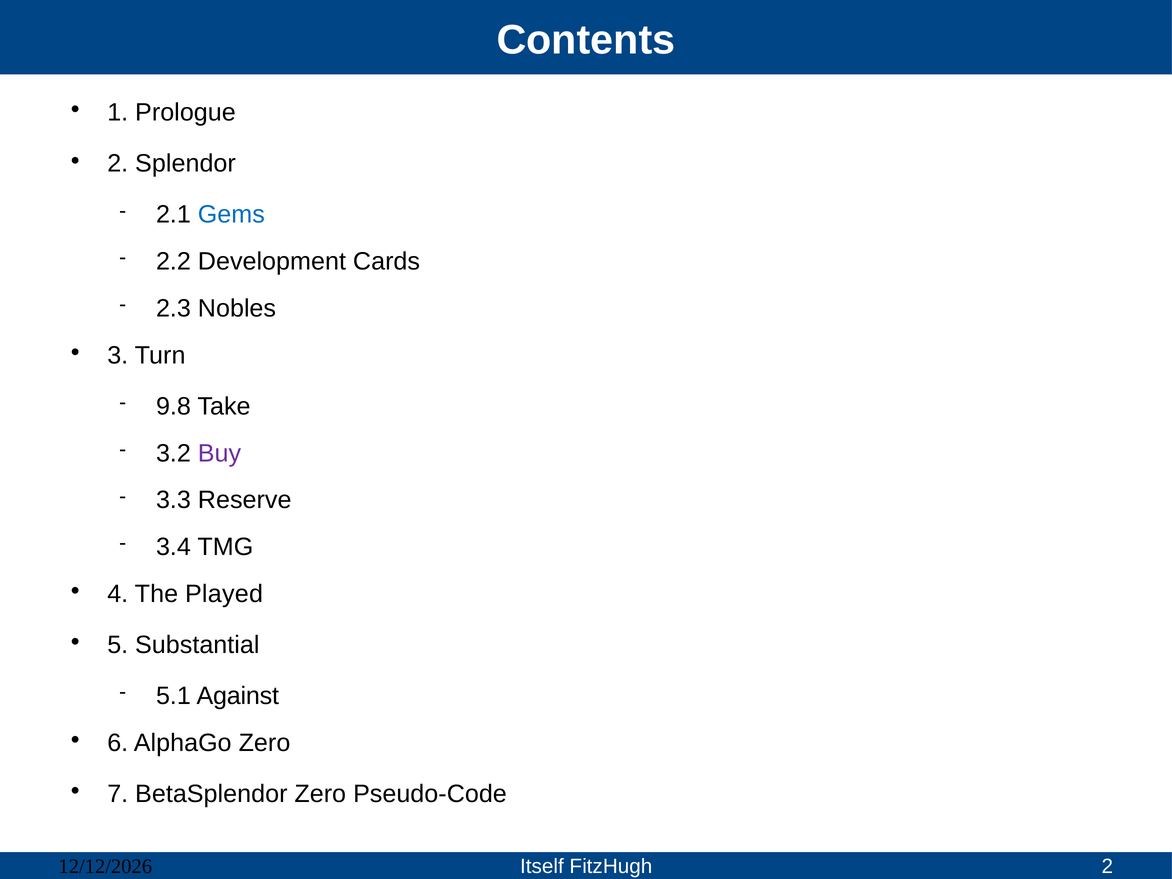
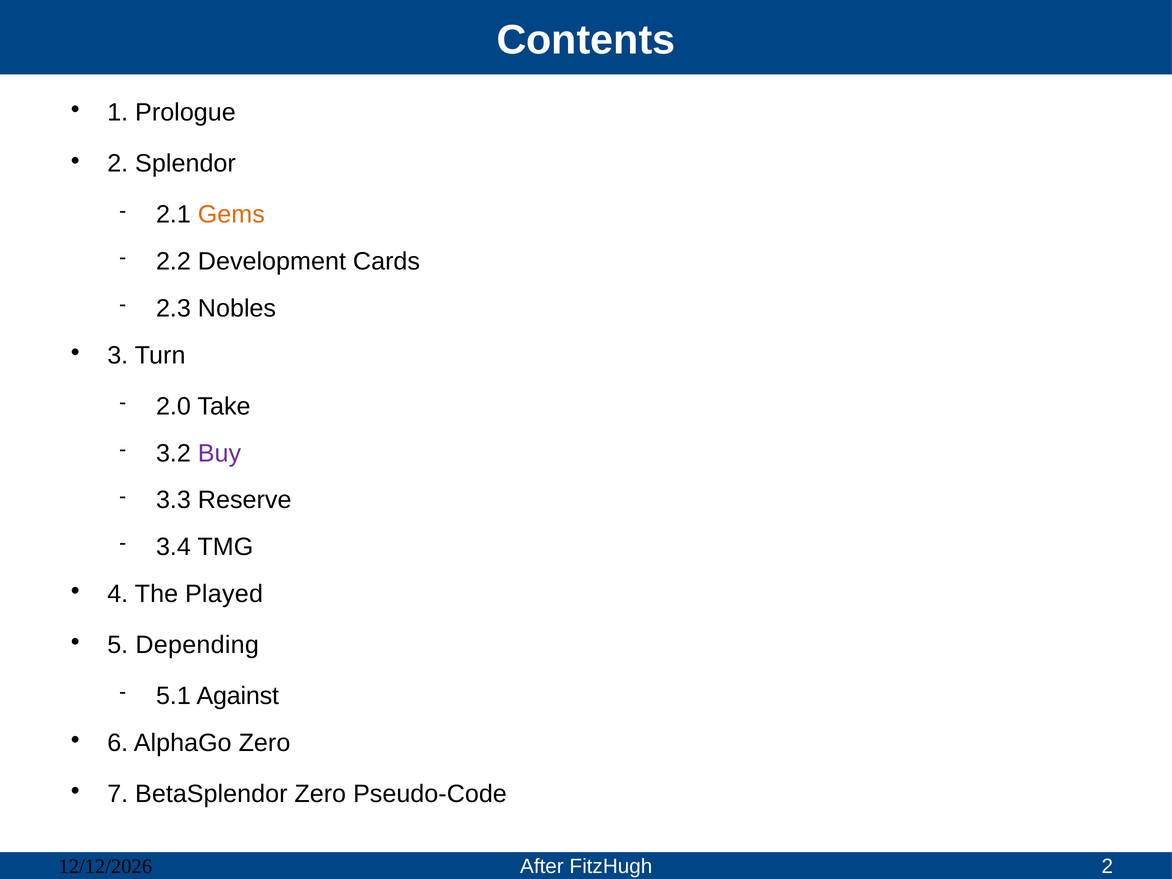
Gems colour: blue -> orange
9.8: 9.8 -> 2.0
Substantial: Substantial -> Depending
Itself: Itself -> After
